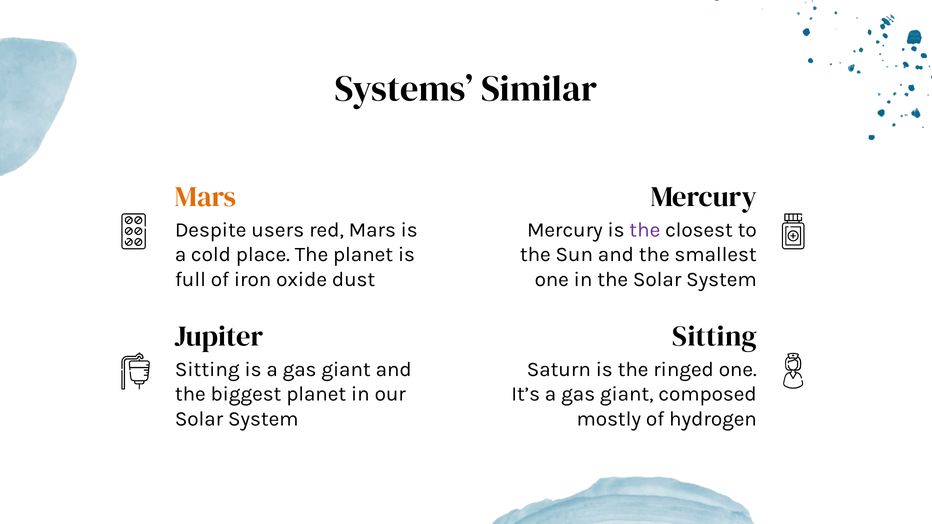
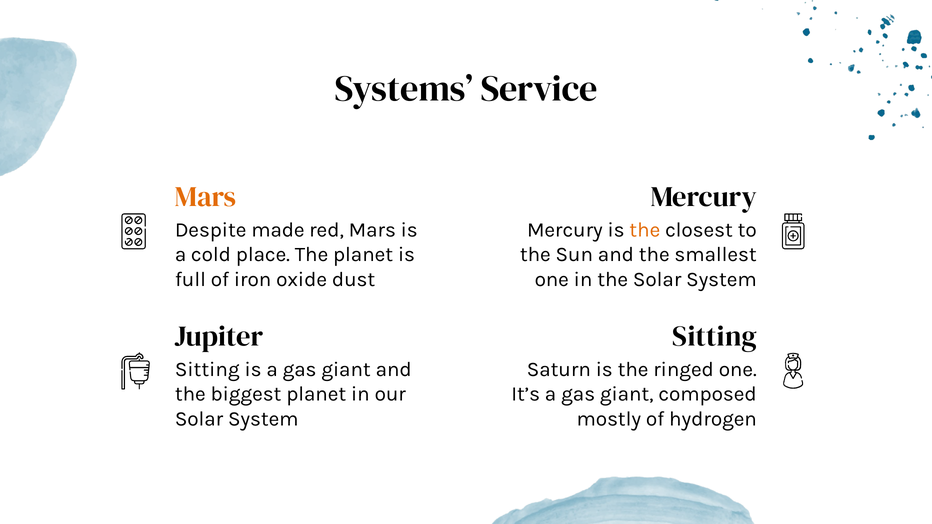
Similar: Similar -> Service
users: users -> made
the at (645, 230) colour: purple -> orange
